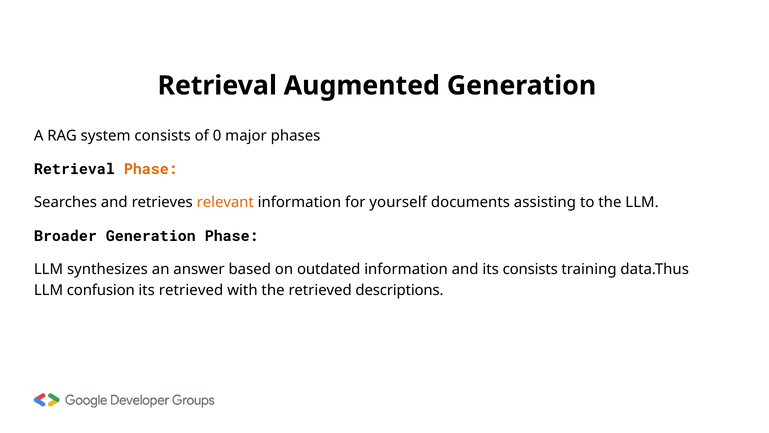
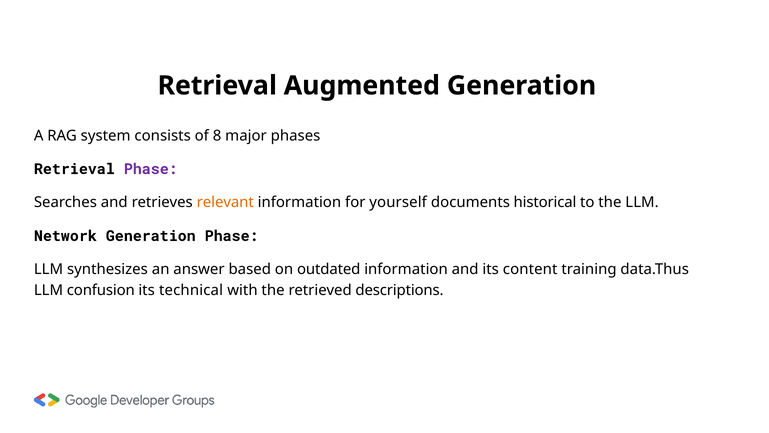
0: 0 -> 8
Phase at (151, 169) colour: orange -> purple
assisting: assisting -> historical
Broader: Broader -> Network
its consists: consists -> content
its retrieved: retrieved -> technical
